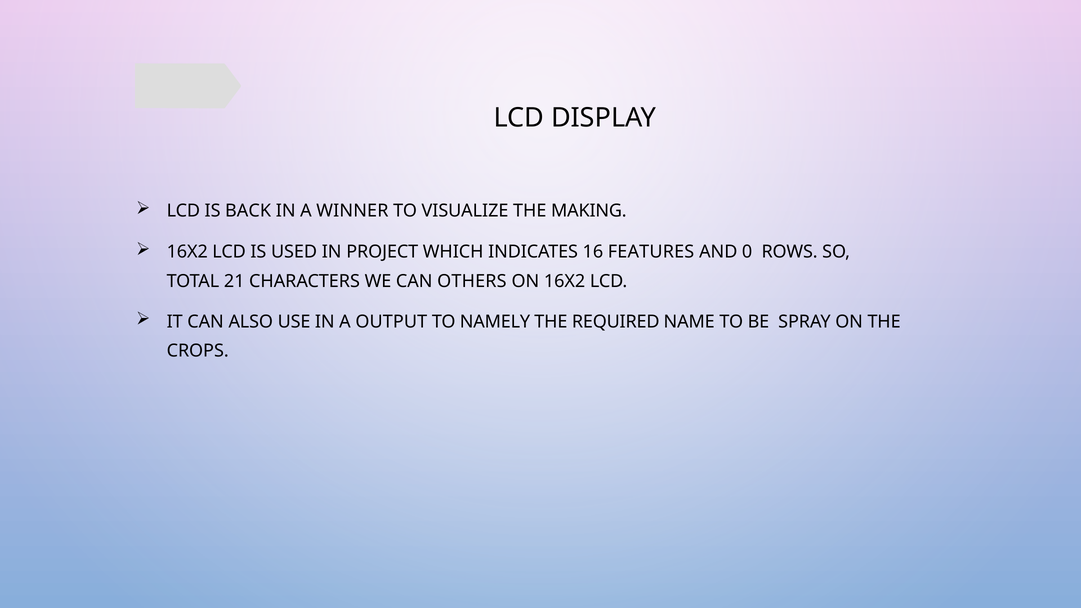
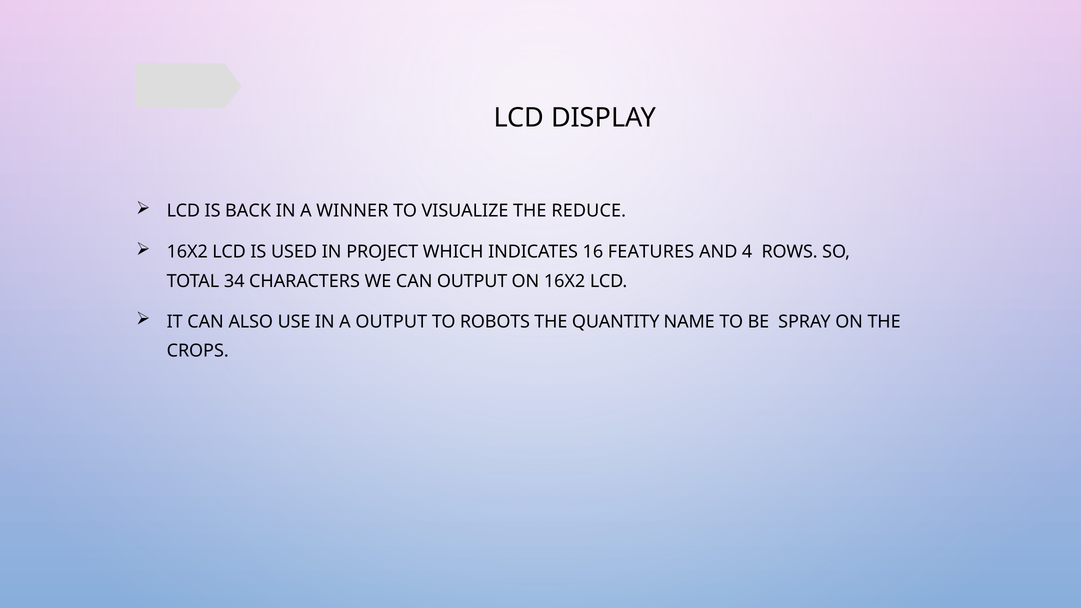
MAKING: MAKING -> REDUCE
0: 0 -> 4
21: 21 -> 34
CAN OTHERS: OTHERS -> OUTPUT
NAMELY: NAMELY -> ROBOTS
REQUIRED: REQUIRED -> QUANTITY
